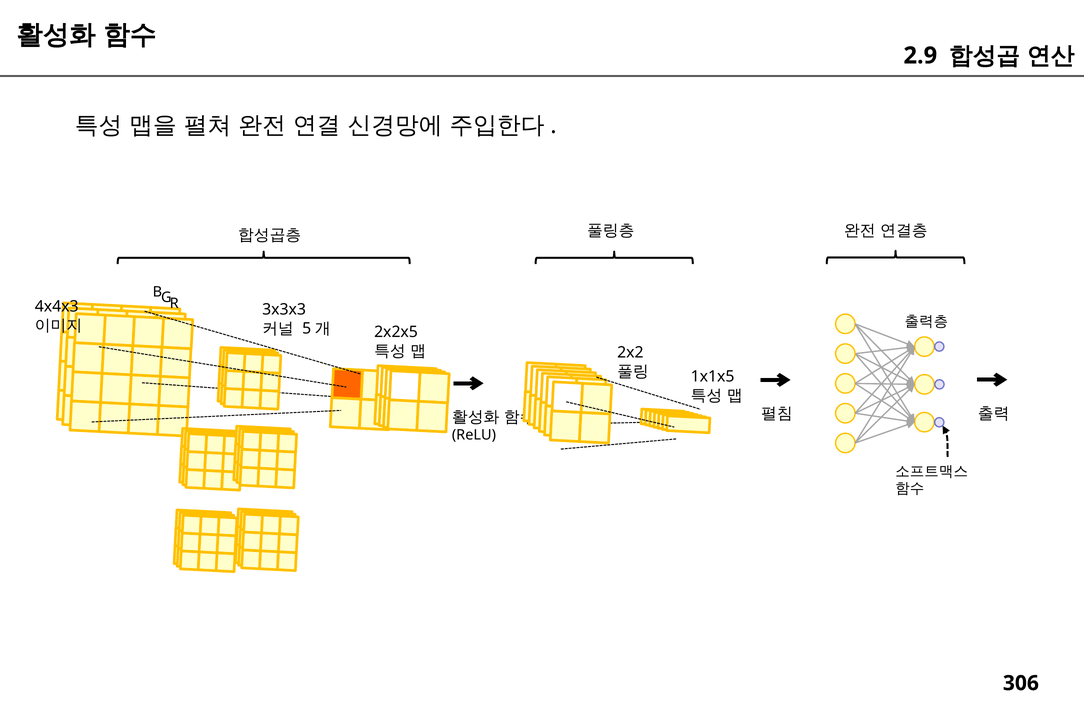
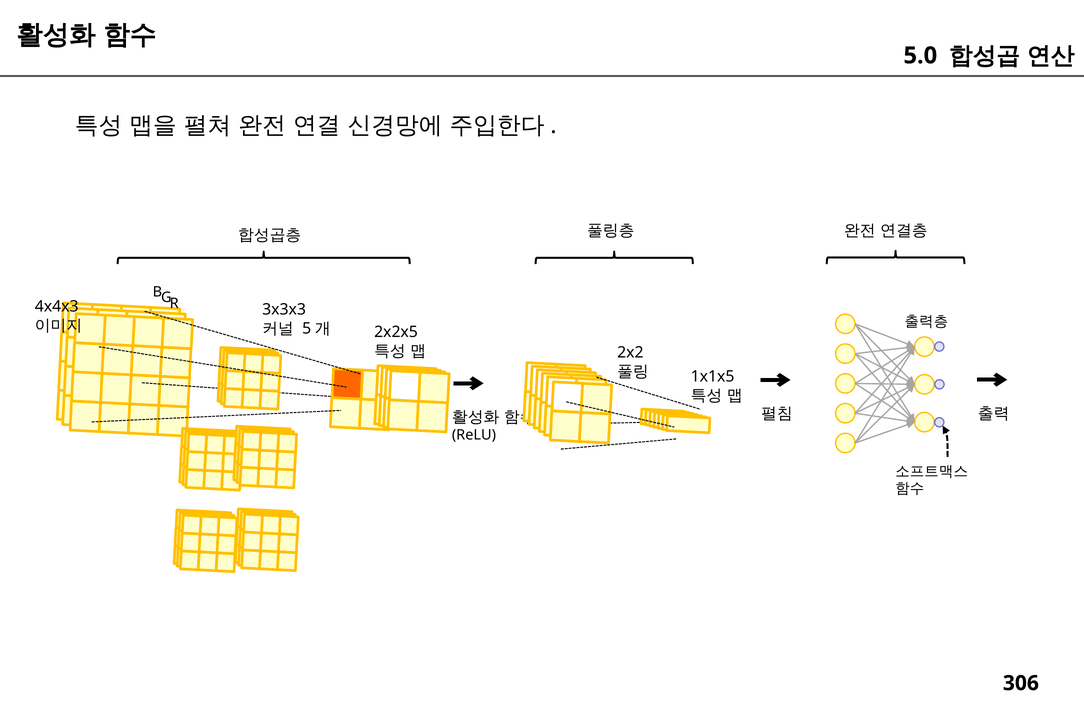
2.9: 2.9 -> 5.0
